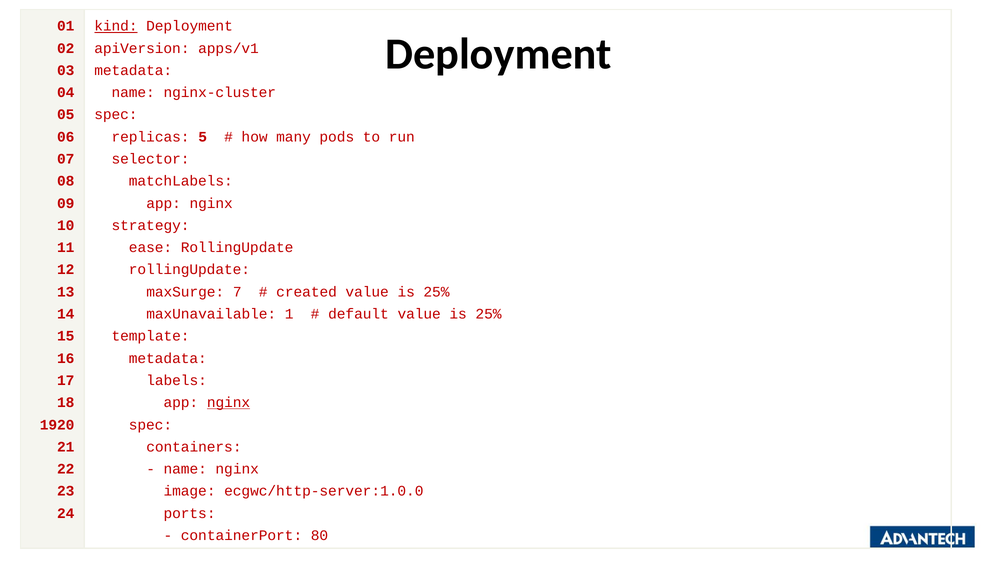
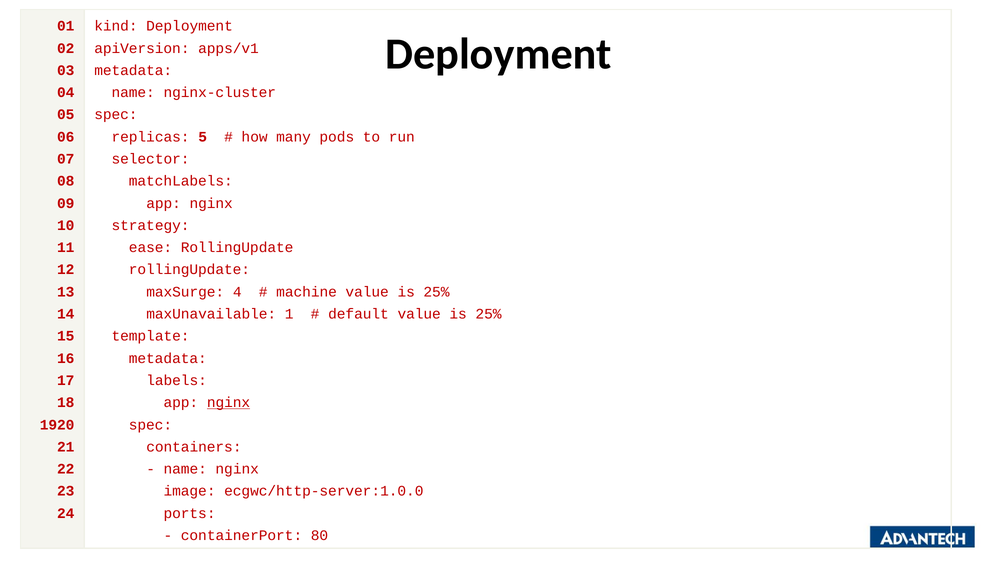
kind underline: present -> none
7: 7 -> 4
created: created -> machine
